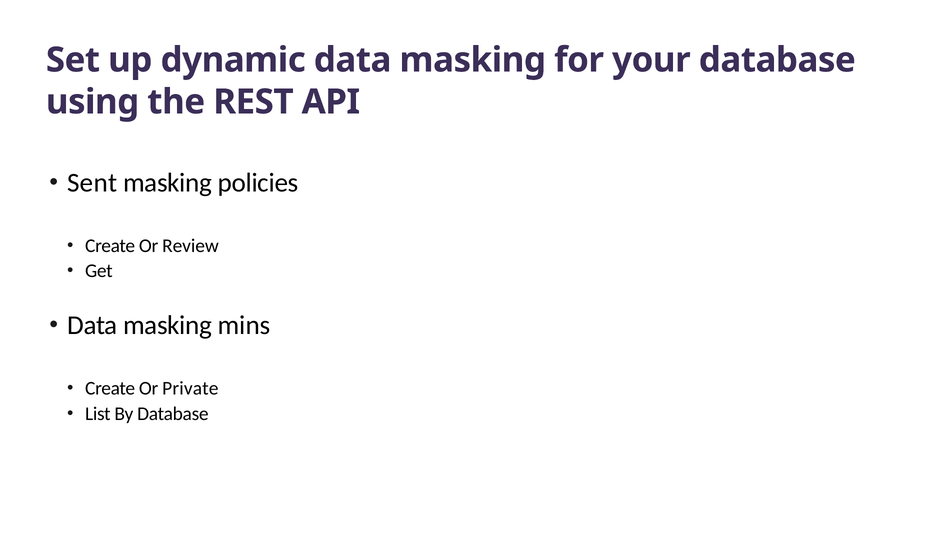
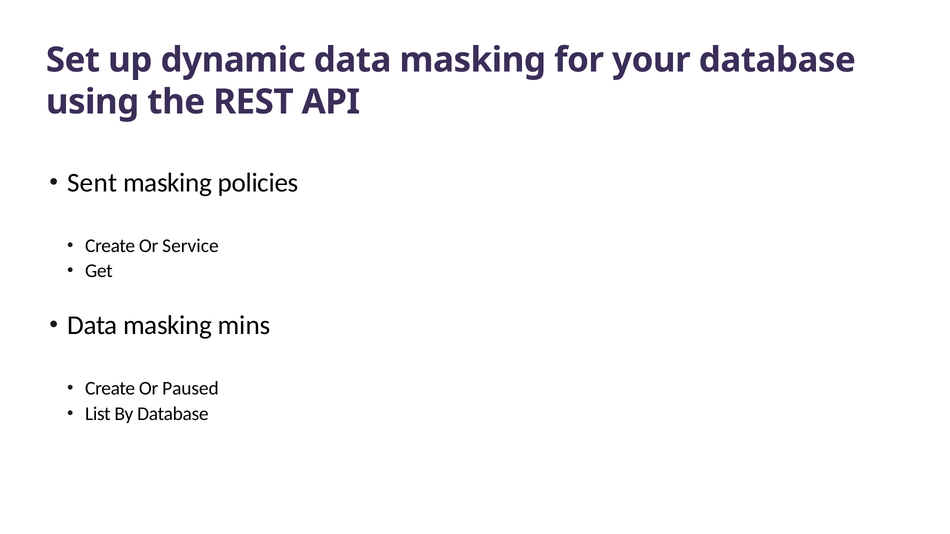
Review: Review -> Service
Private: Private -> Paused
